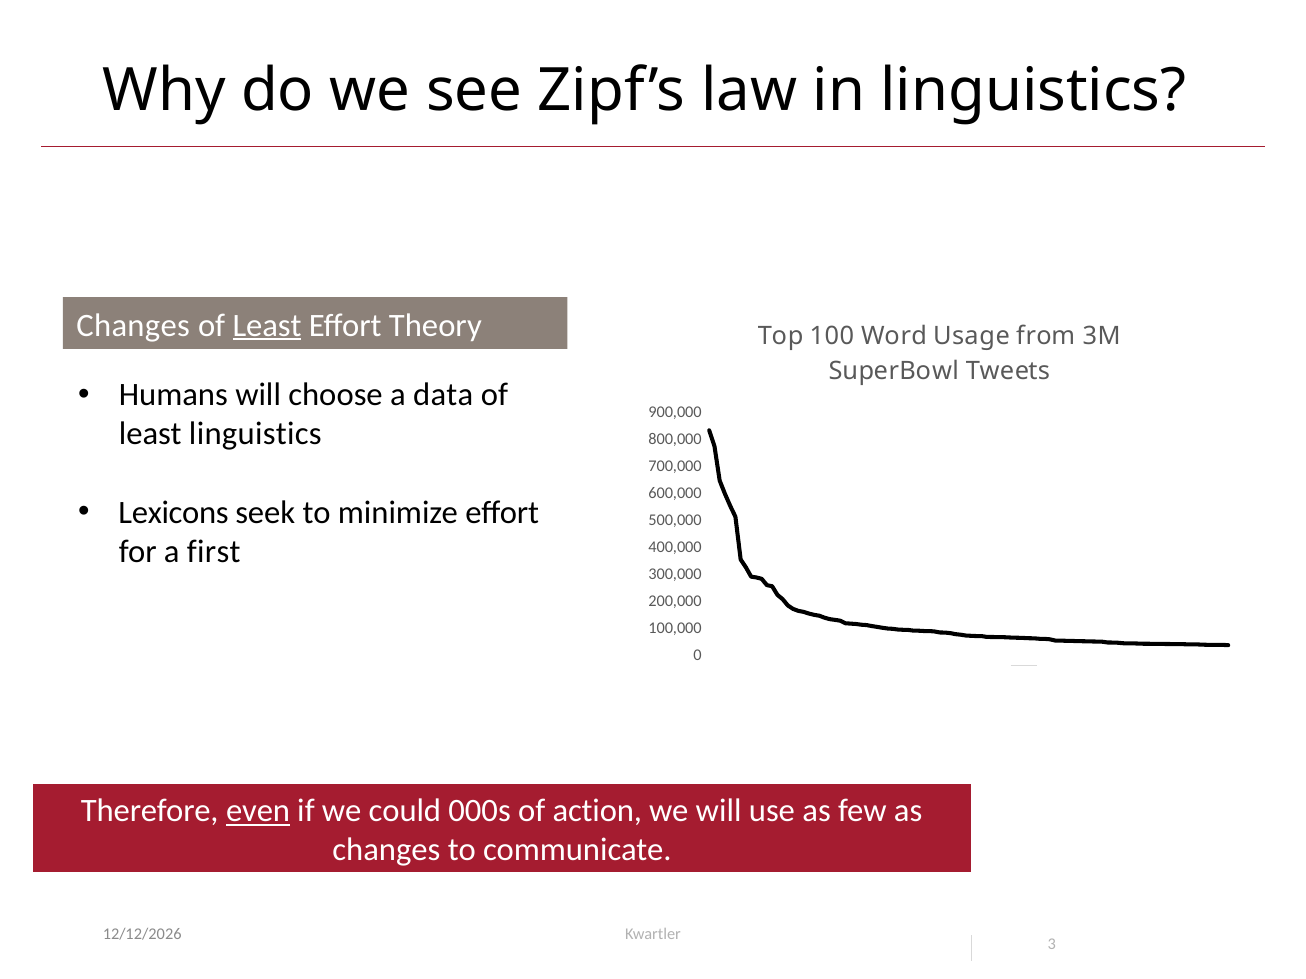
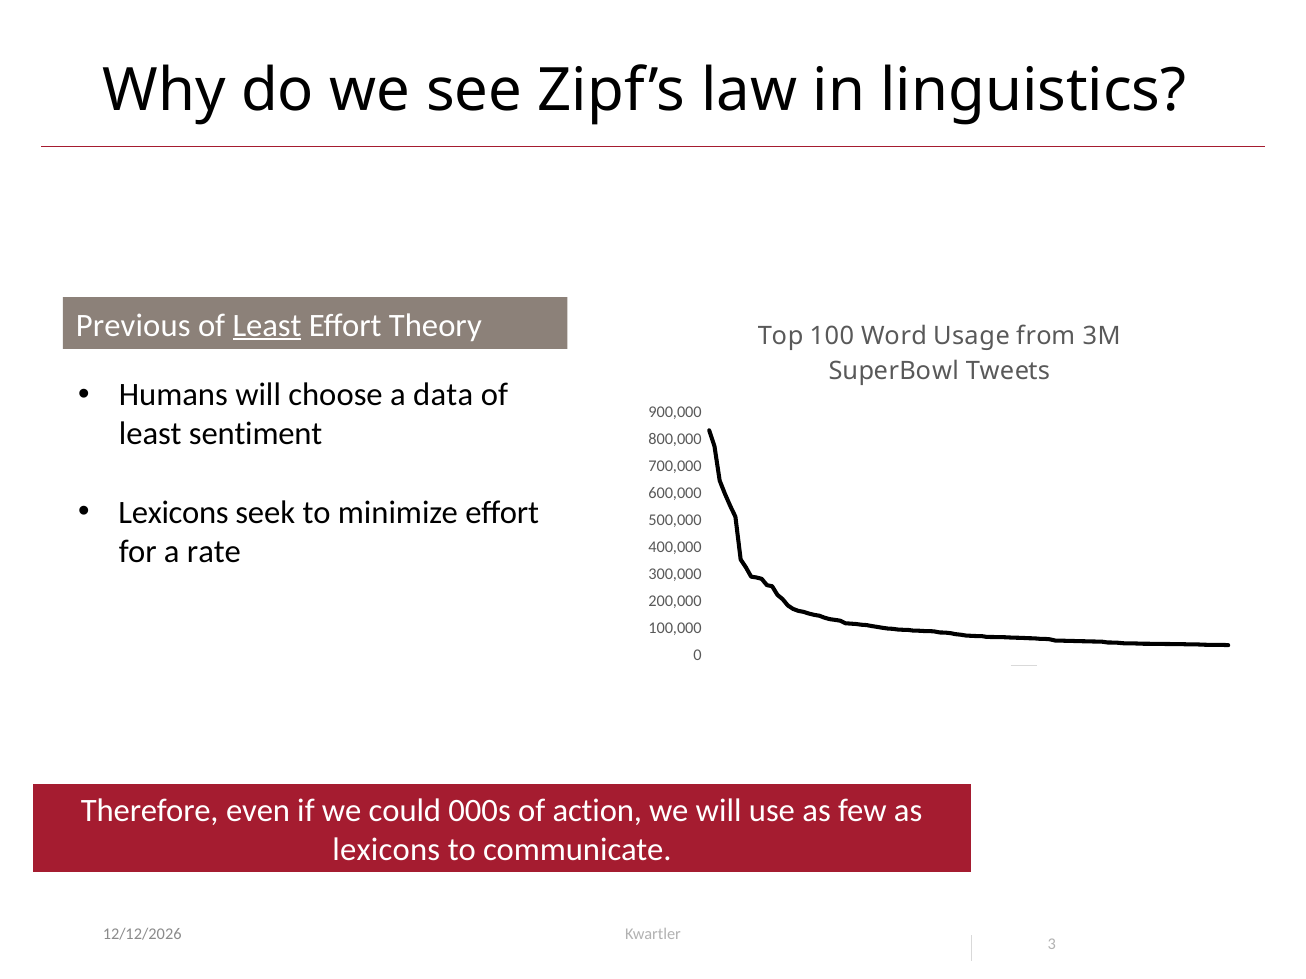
Changes at (133, 325): Changes -> Previous
least linguistics: linguistics -> sentiment
first: first -> rate
even underline: present -> none
changes at (386, 851): changes -> lexicons
